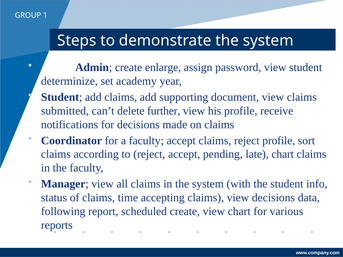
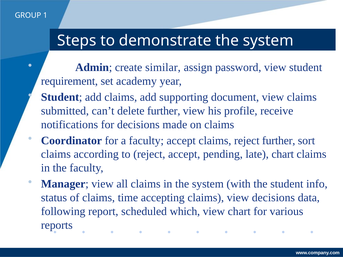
enlarge: enlarge -> similar
determinize: determinize -> requirement
reject profile: profile -> further
scheduled create: create -> which
